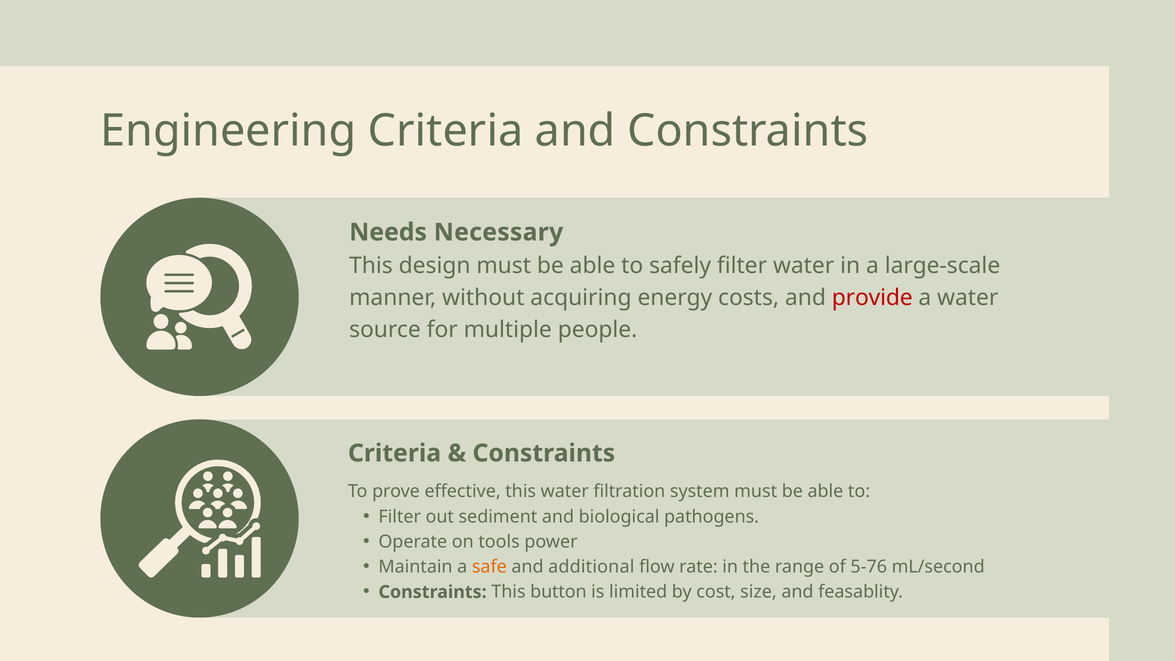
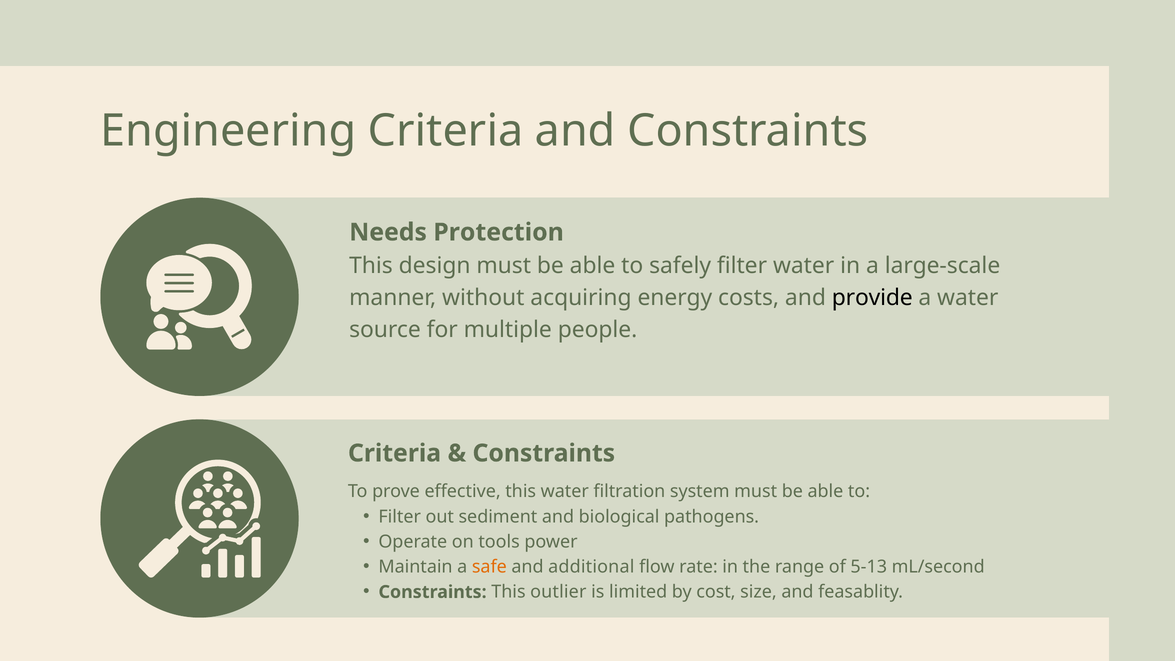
Necessary: Necessary -> Protection
provide colour: red -> black
5-76: 5-76 -> 5-13
button: button -> outlier
